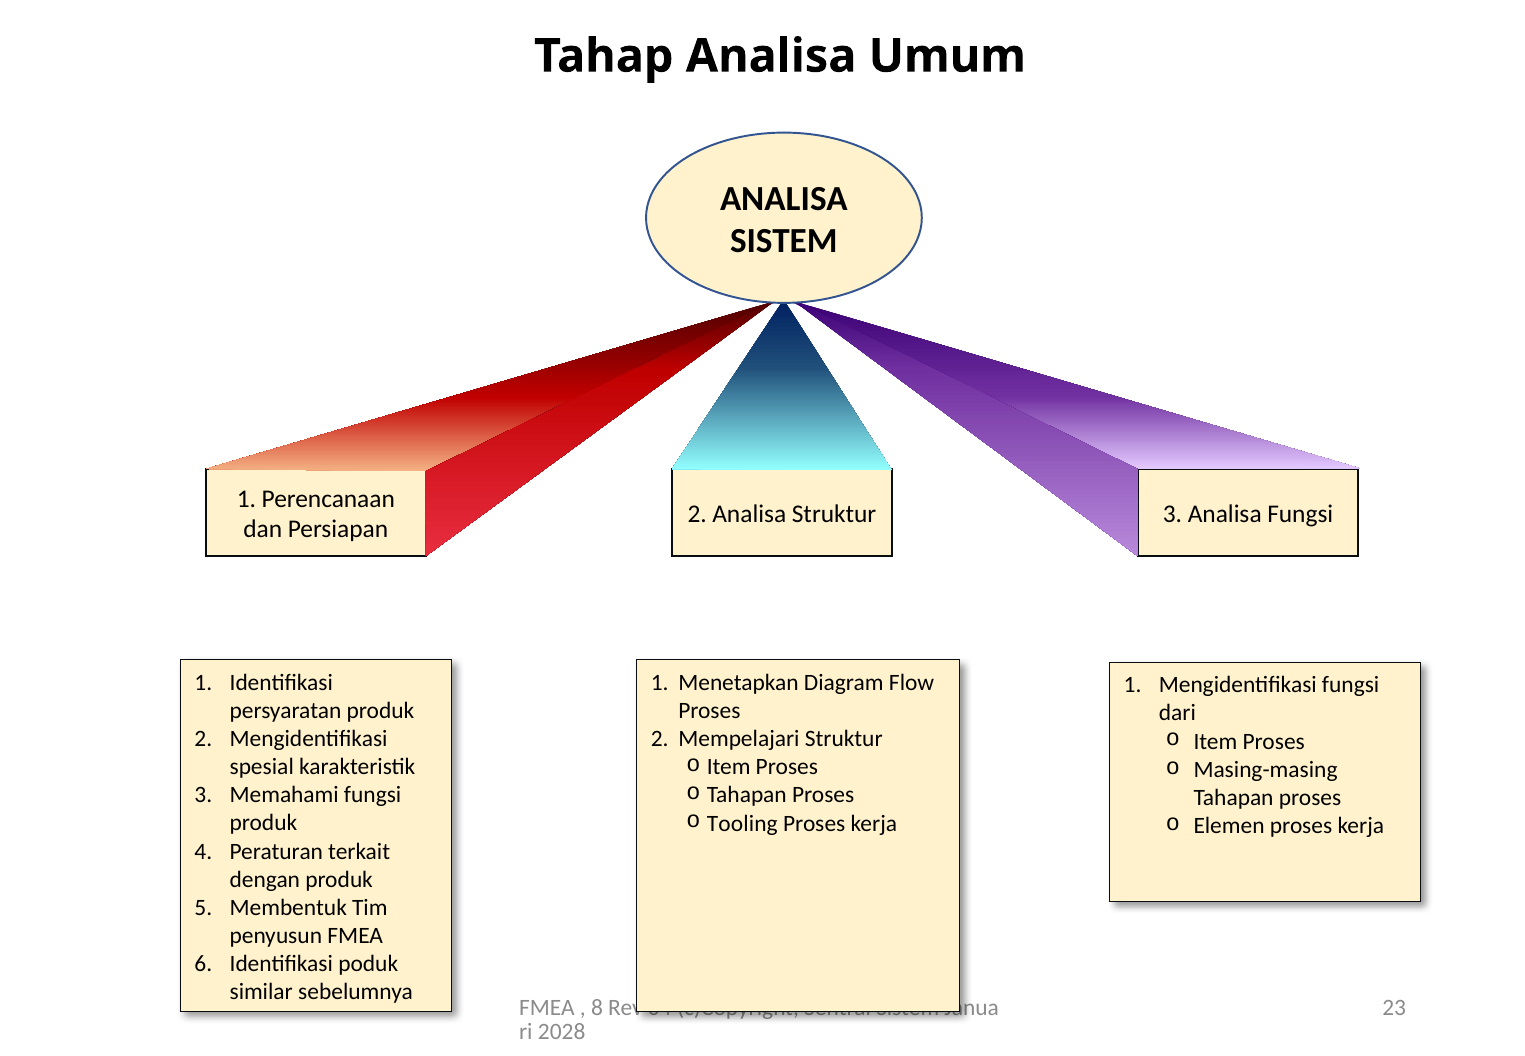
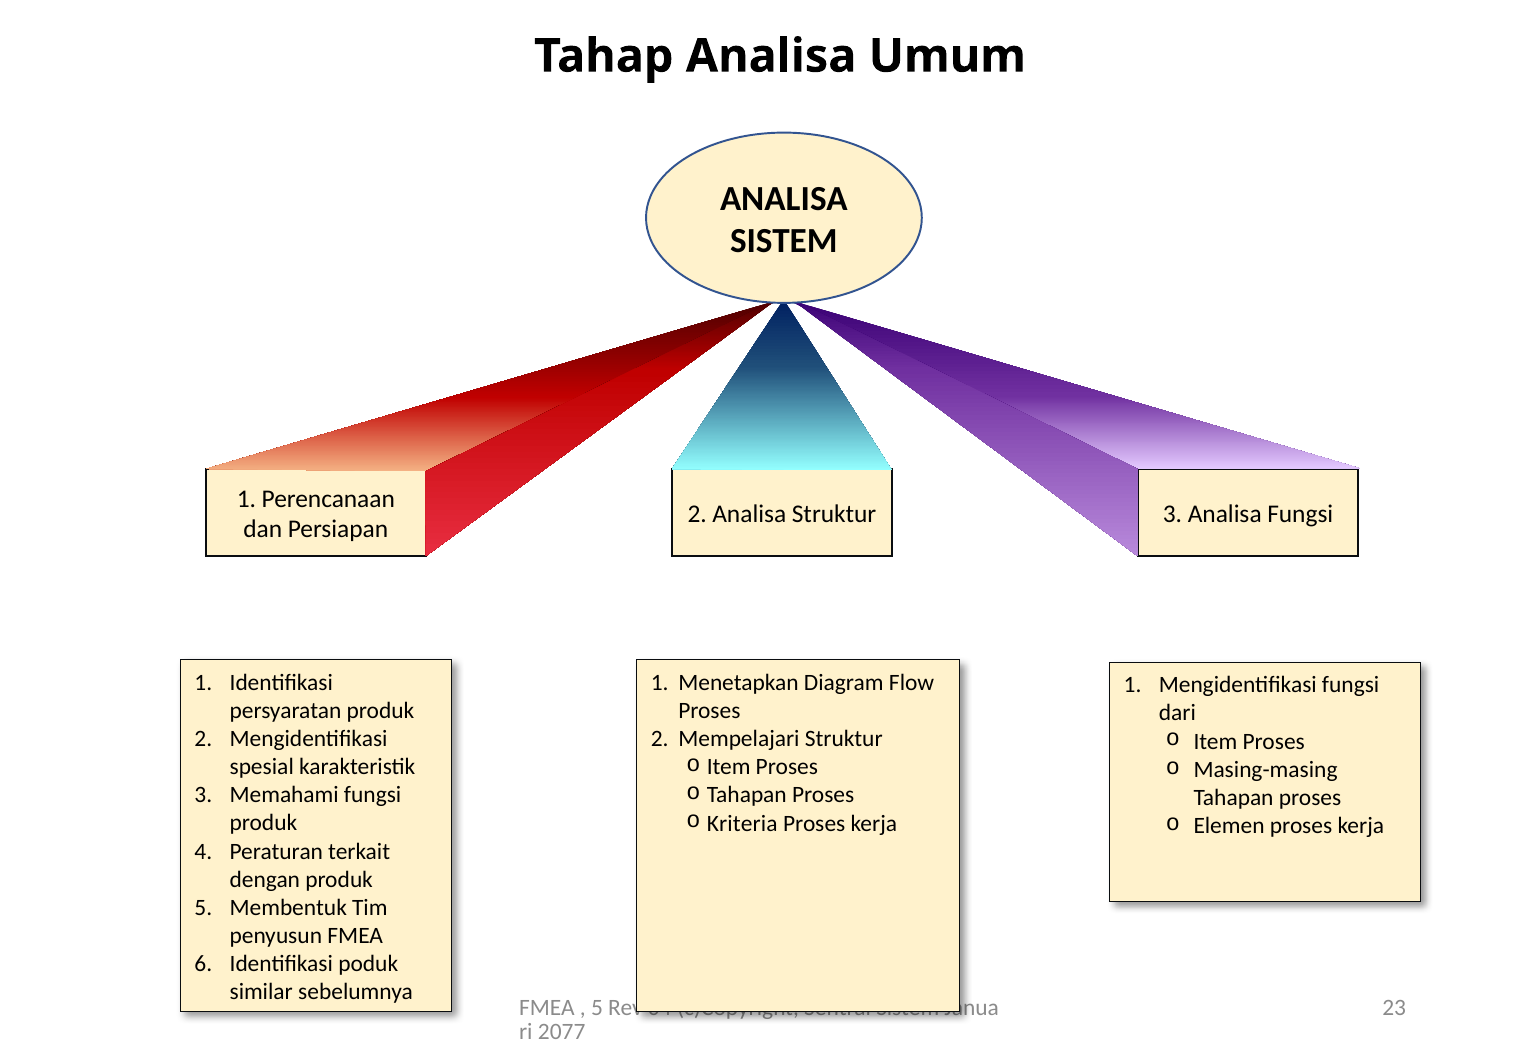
Tooling: Tooling -> Kriteria
8 at (597, 1008): 8 -> 5
2028: 2028 -> 2077
